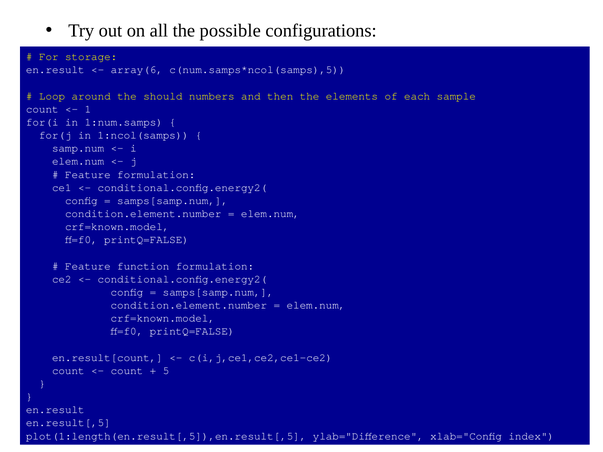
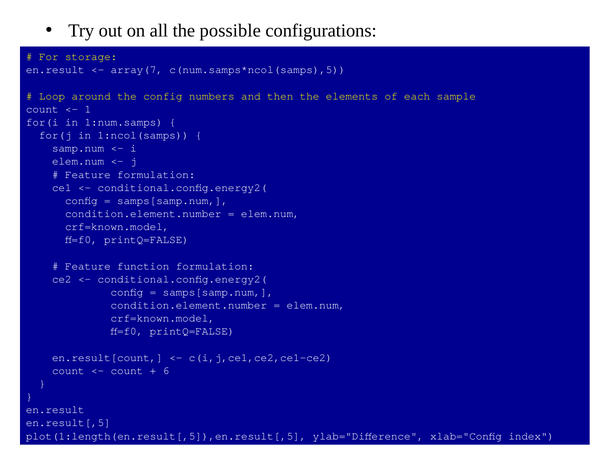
array(6: array(6 -> array(7
the should: should -> config
5: 5 -> 6
